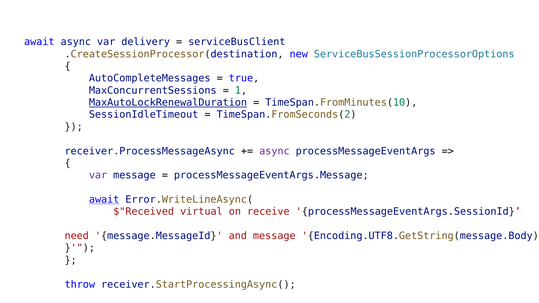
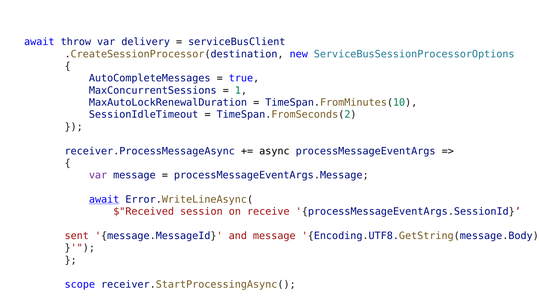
await async: async -> throw
MaxAutoLockRenewalDuration underline: present -> none
async at (274, 151) colour: purple -> black
virtual: virtual -> session
need: need -> sent
throw: throw -> scope
